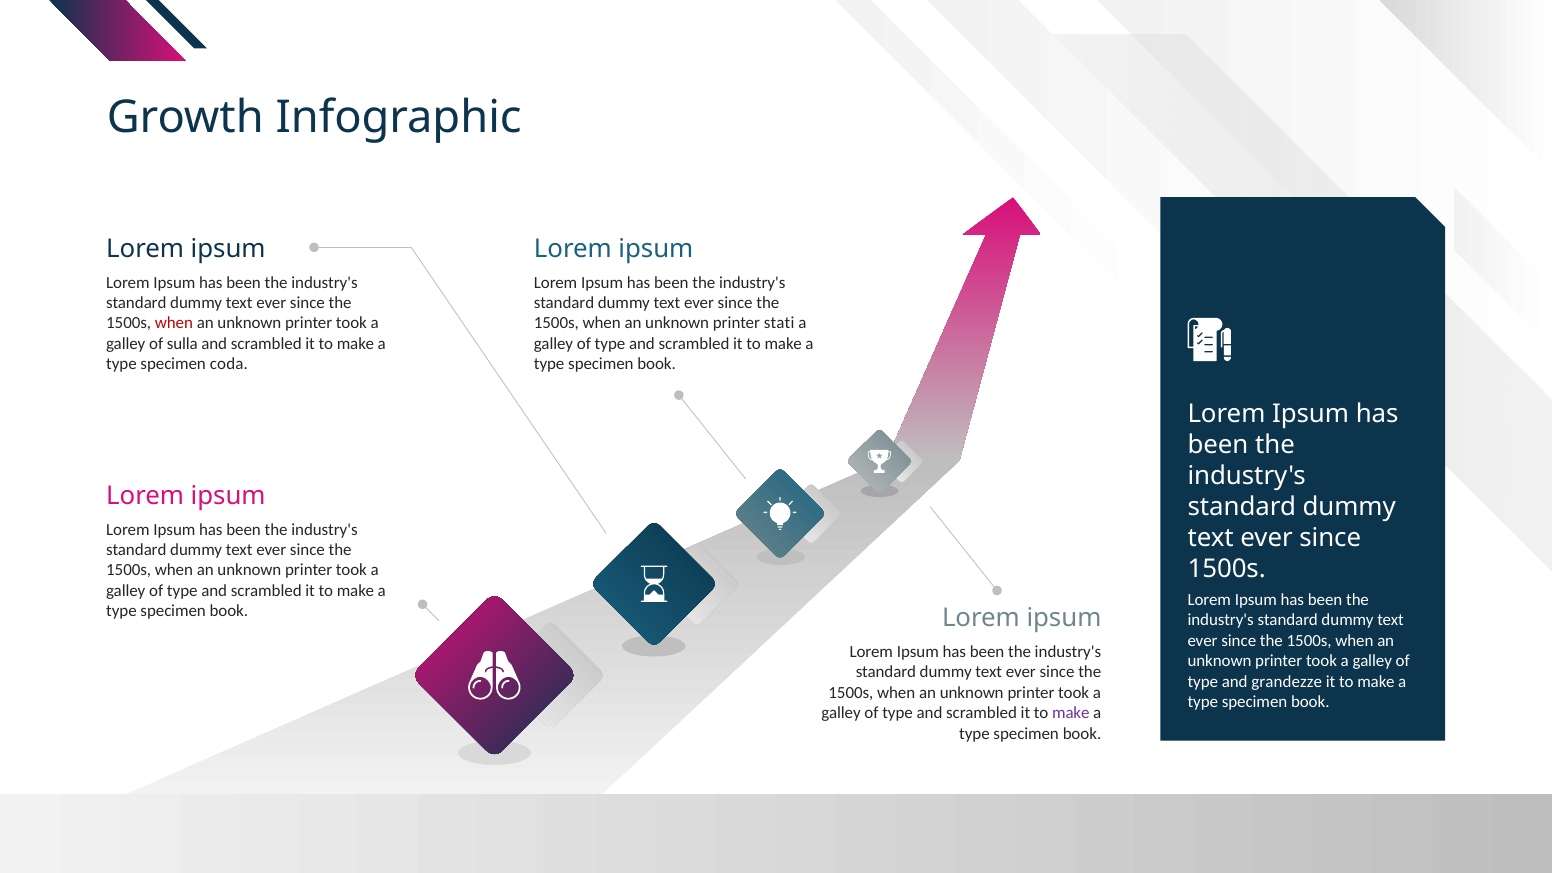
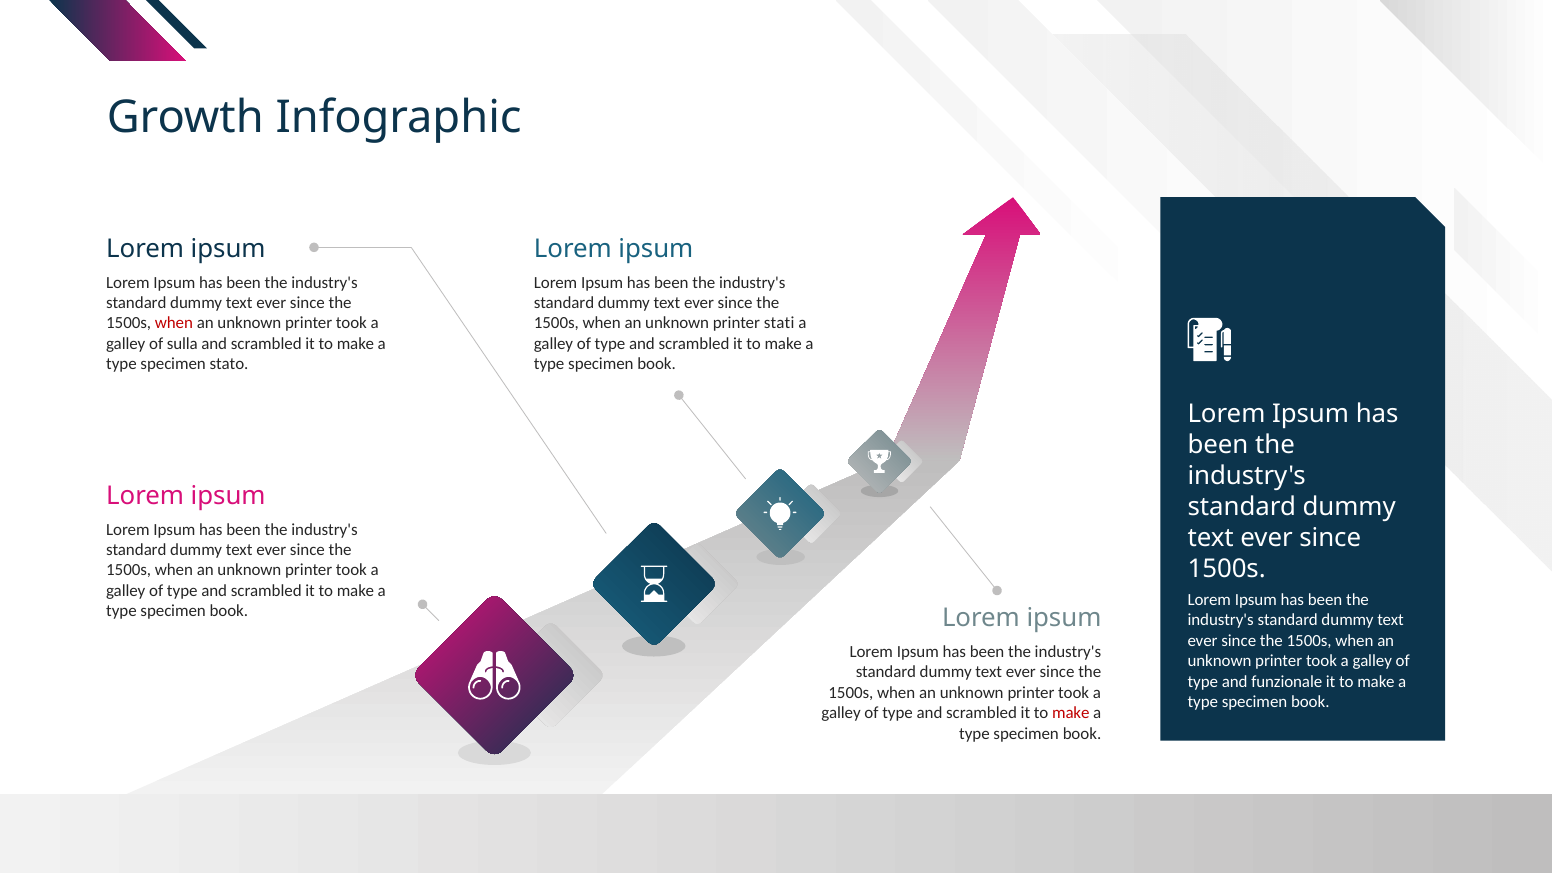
coda: coda -> stato
grandezze: grandezze -> funzionale
make at (1071, 713) colour: purple -> red
